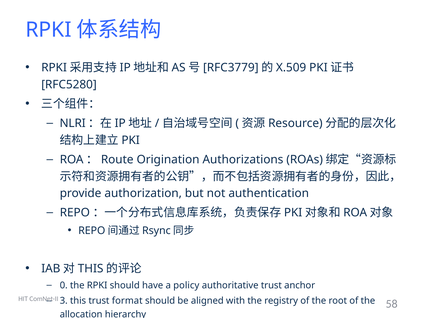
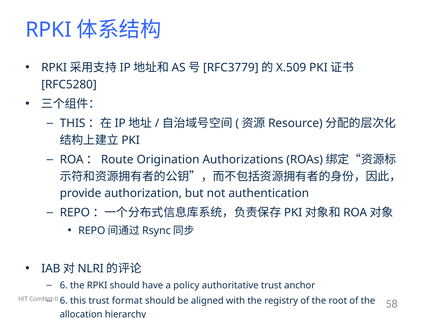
NLRI at (73, 123): NLRI -> THIS
THIS at (91, 268): THIS -> NLRI
0 at (64, 285): 0 -> 6
3 at (64, 300): 3 -> 6
